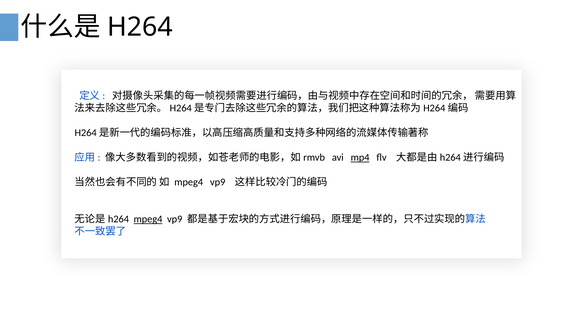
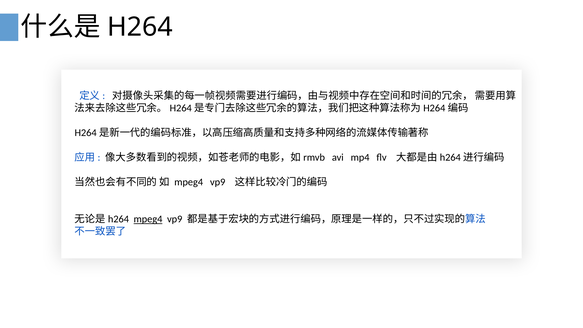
mp4 underline: present -> none
